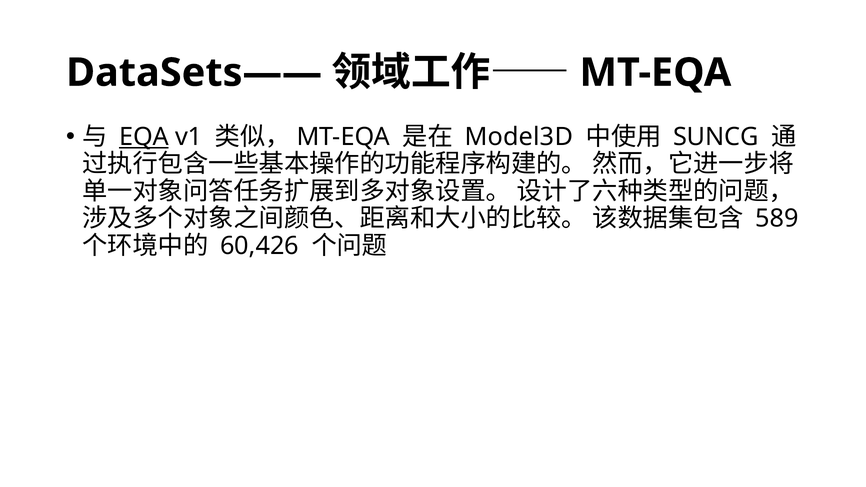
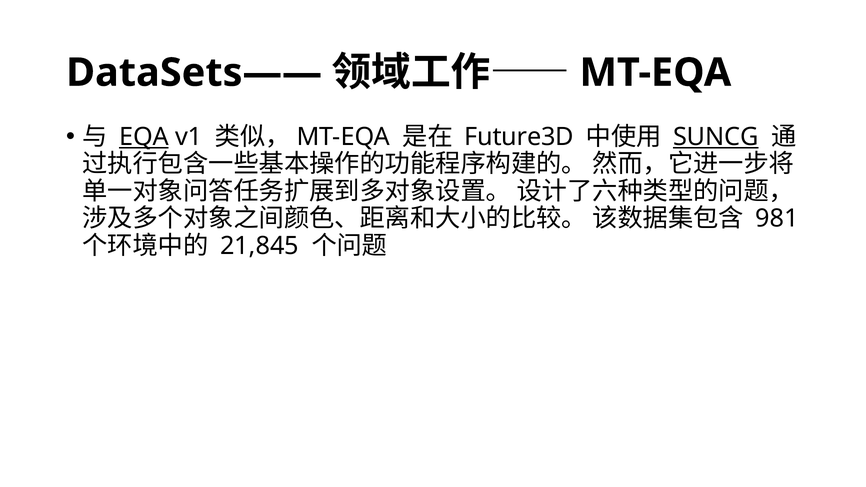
Model3D: Model3D -> Future3D
SUNCG underline: none -> present
589: 589 -> 981
60,426: 60,426 -> 21,845
